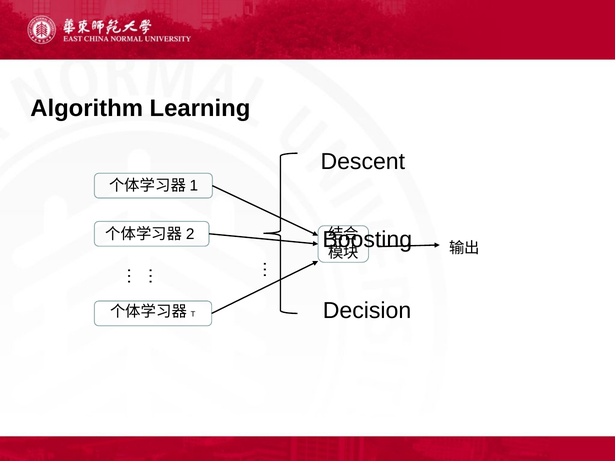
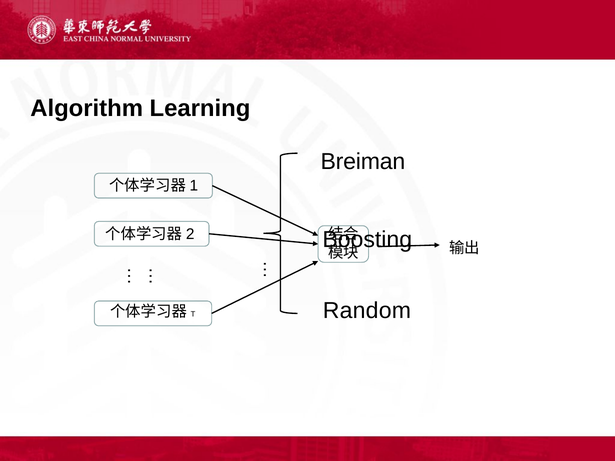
Descent: Descent -> Breiman
Decision: Decision -> Random
